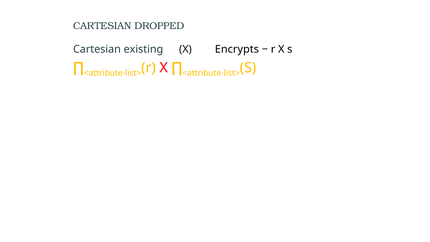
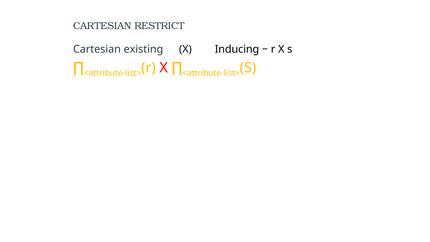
DROPPED: DROPPED -> RESTRICT
Encrypts: Encrypts -> Inducing
